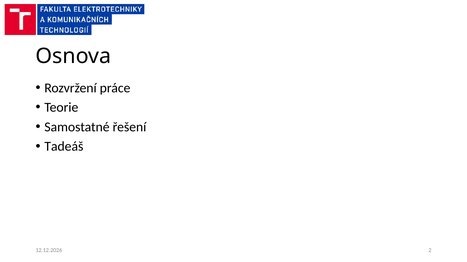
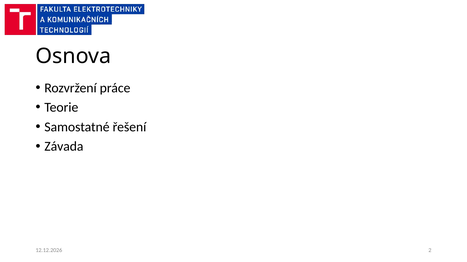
Tadeáš: Tadeáš -> Závada
